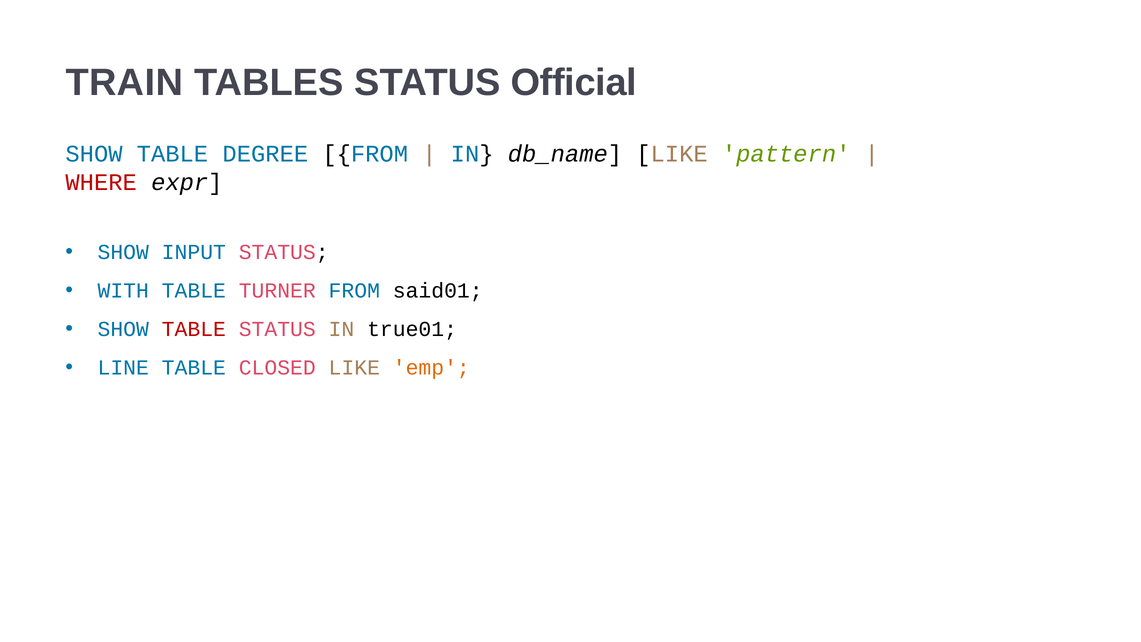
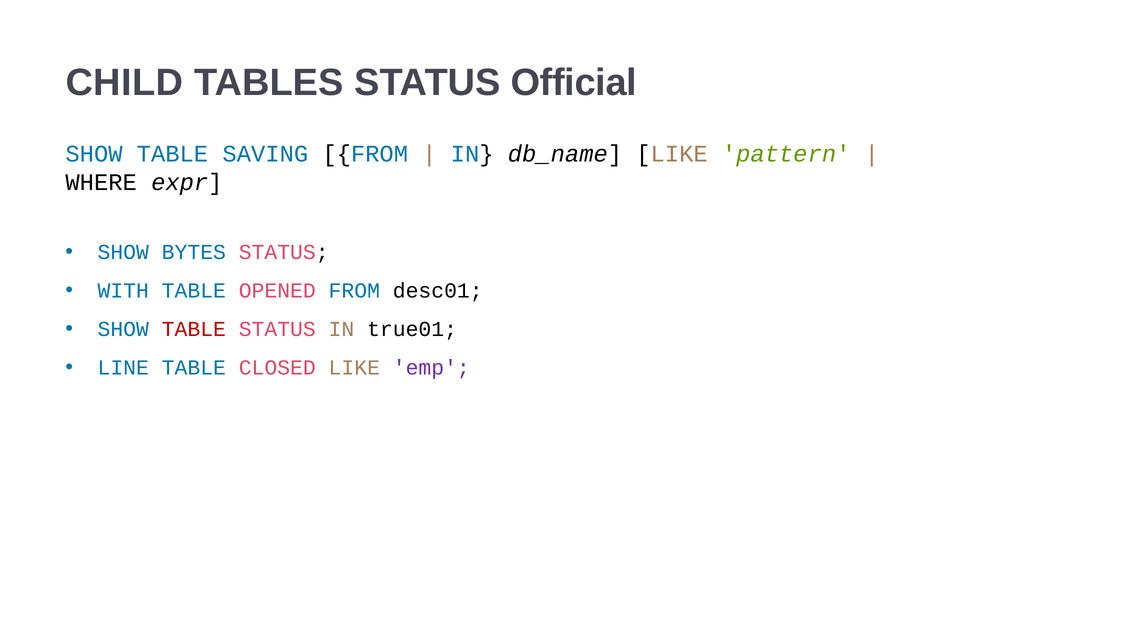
TRAIN: TRAIN -> CHILD
DEGREE: DEGREE -> SAVING
WHERE colour: red -> black
INPUT: INPUT -> BYTES
TURNER: TURNER -> OPENED
said01: said01 -> desc01
emp colour: orange -> purple
